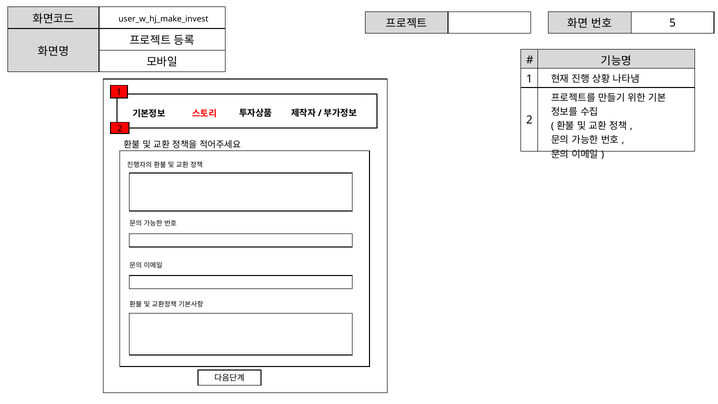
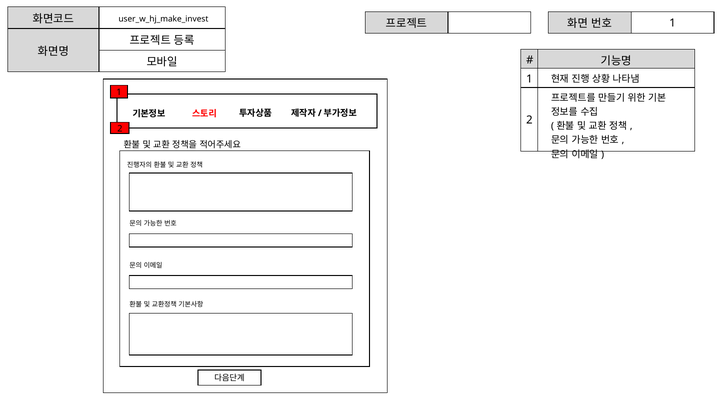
5 at (673, 23): 5 -> 1
